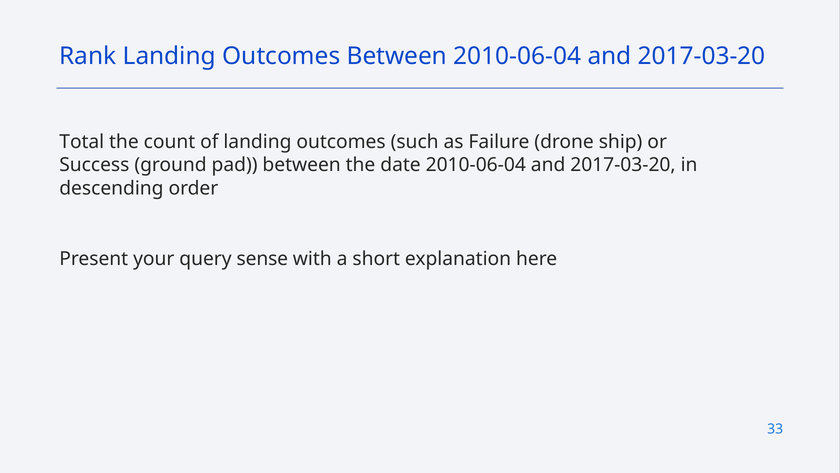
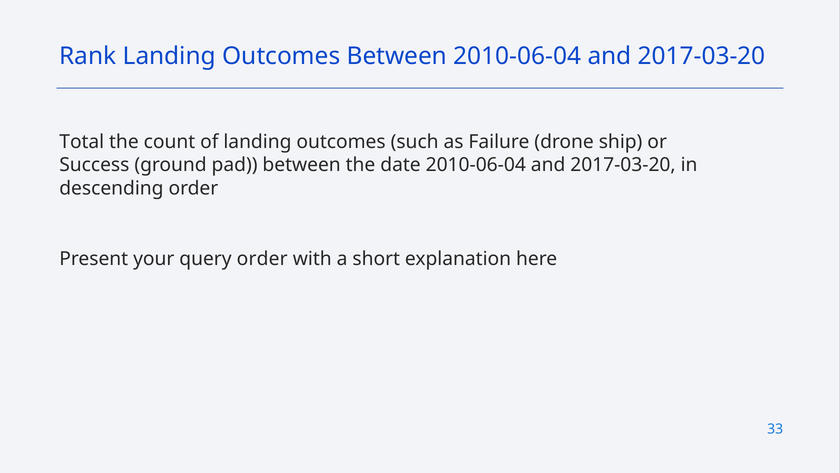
query sense: sense -> order
